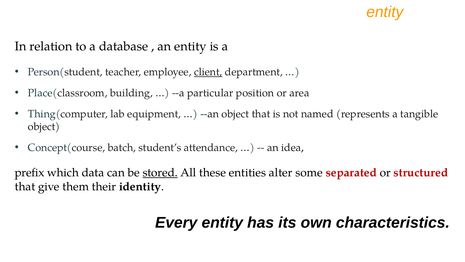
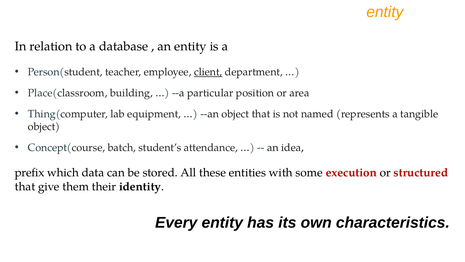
stored underline: present -> none
alter: alter -> with
separated: separated -> execution
